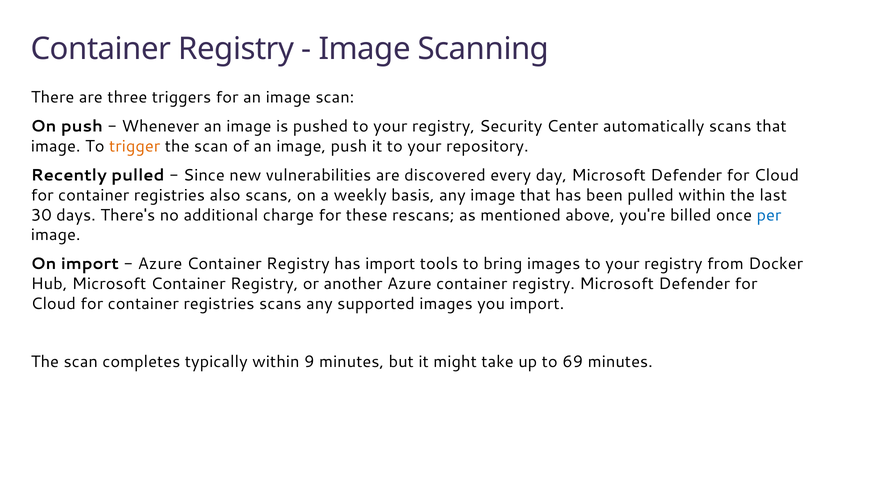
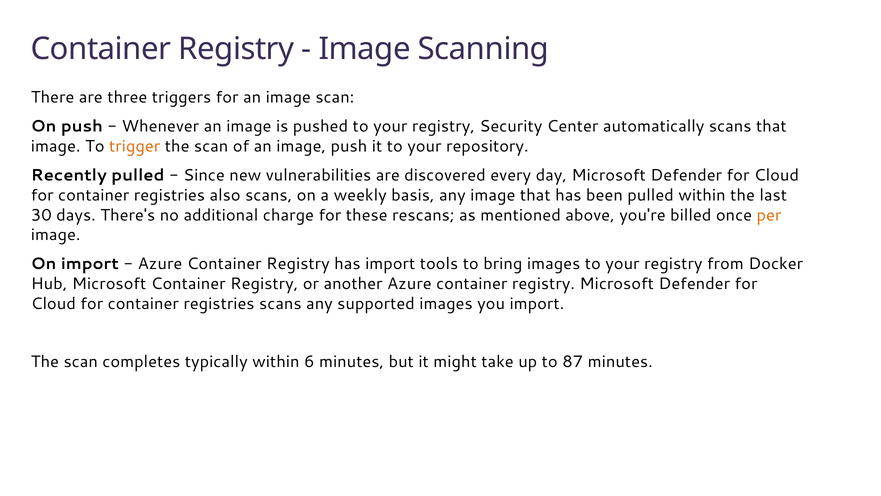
per colour: blue -> orange
9: 9 -> 6
69: 69 -> 87
